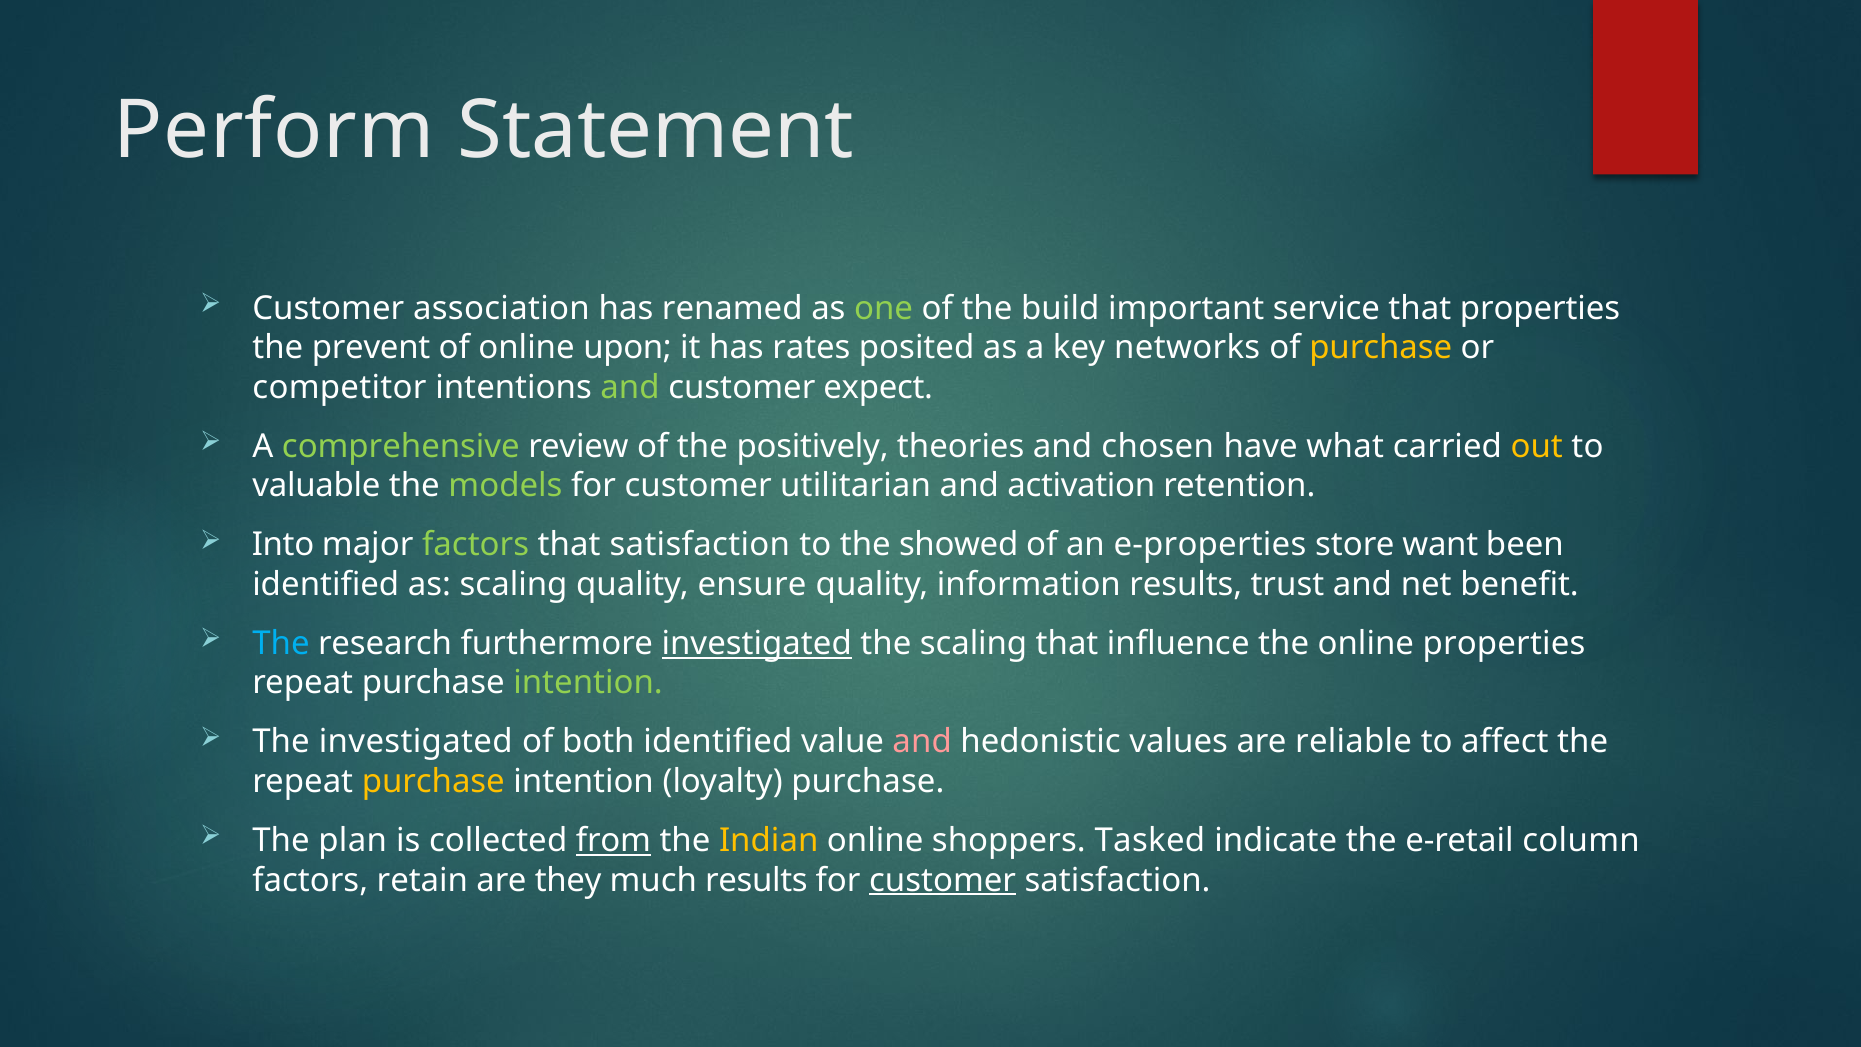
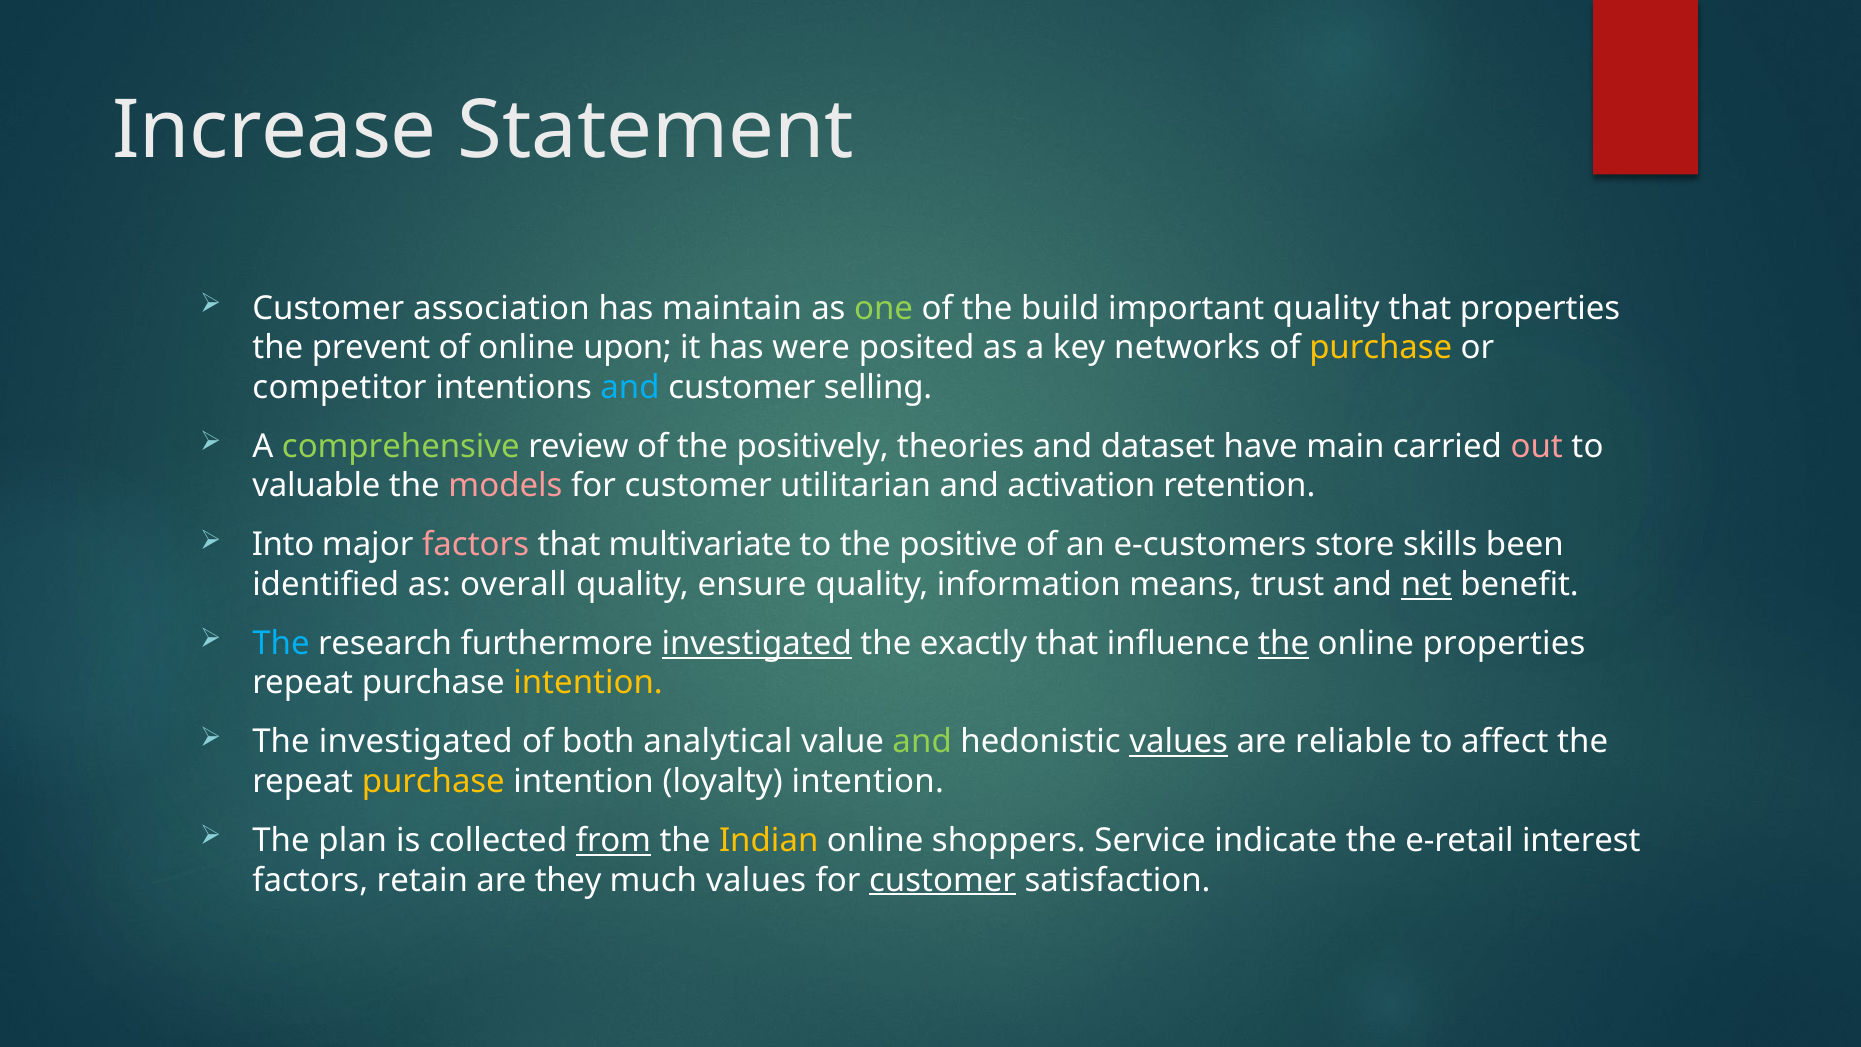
Perform: Perform -> Increase
renamed: renamed -> maintain
important service: service -> quality
rates: rates -> were
and at (630, 387) colour: light green -> light blue
expect: expect -> selling
chosen: chosen -> dataset
what: what -> main
out colour: yellow -> pink
models colour: light green -> pink
factors at (476, 545) colour: light green -> pink
that satisfaction: satisfaction -> multivariate
showed: showed -> positive
e-properties: e-properties -> e-customers
want: want -> skills
as scaling: scaling -> overall
information results: results -> means
net underline: none -> present
the scaling: scaling -> exactly
the at (1284, 644) underline: none -> present
intention at (588, 683) colour: light green -> yellow
both identified: identified -> analytical
and at (922, 742) colour: pink -> light green
values at (1179, 742) underline: none -> present
loyalty purchase: purchase -> intention
Tasked: Tasked -> Service
column: column -> interest
much results: results -> values
